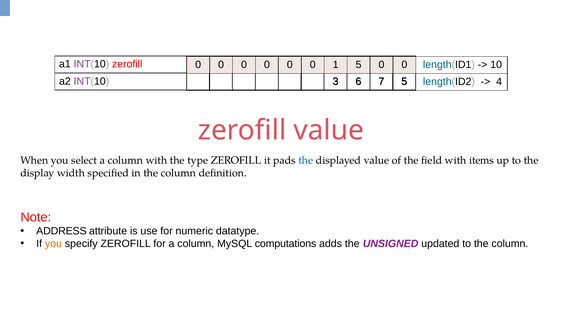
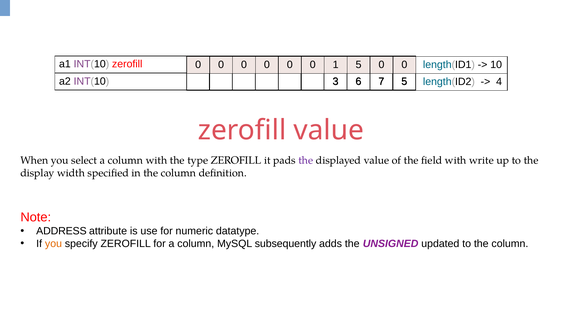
the at (306, 161) colour: blue -> purple
items: items -> write
computations: computations -> subsequently
